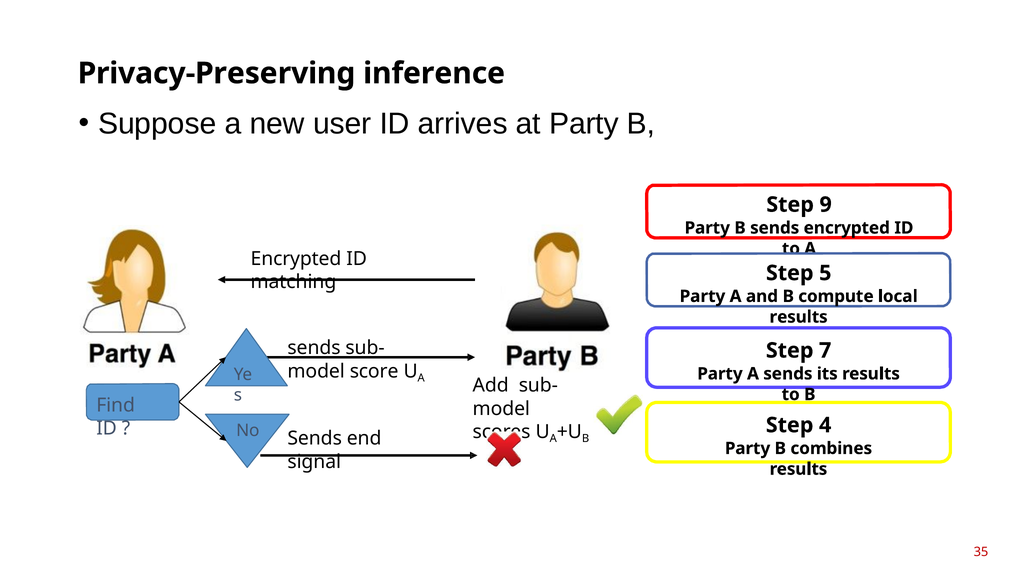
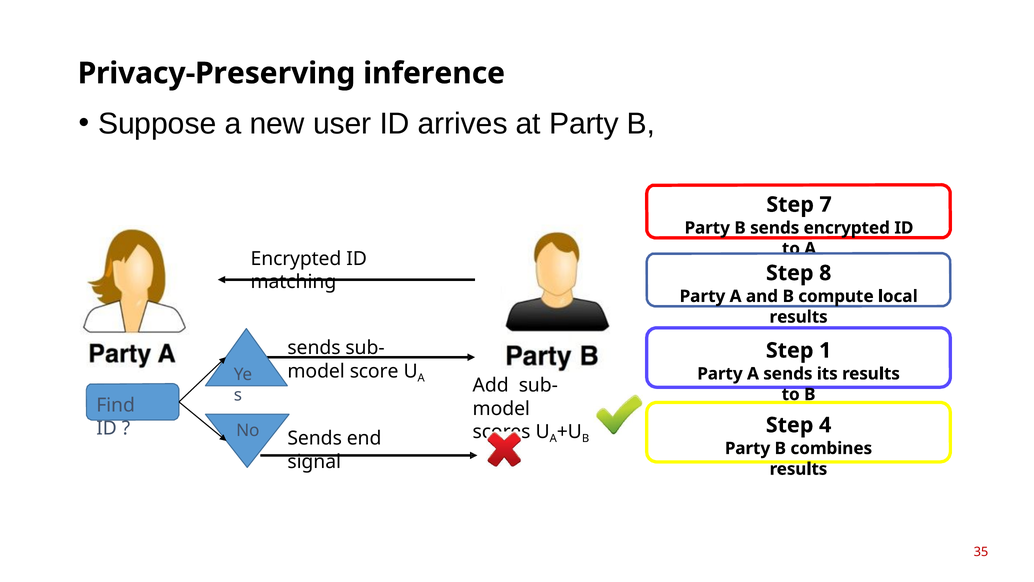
9: 9 -> 7
5: 5 -> 8
7: 7 -> 1
